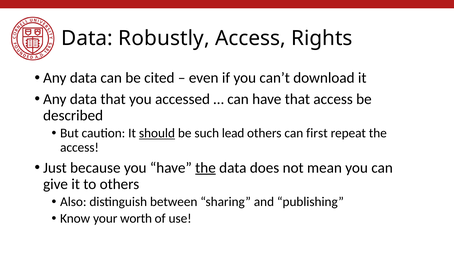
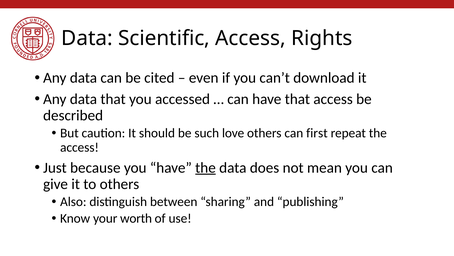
Robustly: Robustly -> Scientific
should underline: present -> none
lead: lead -> love
